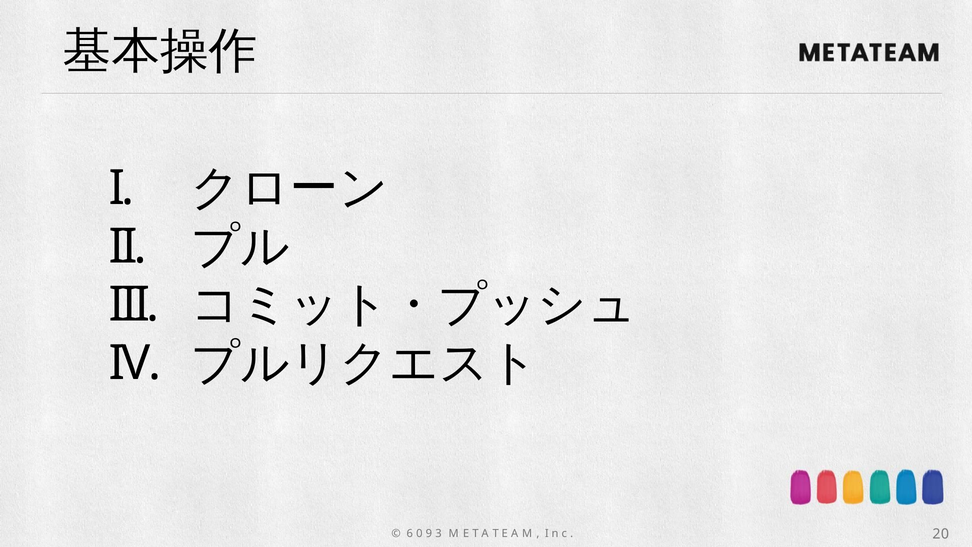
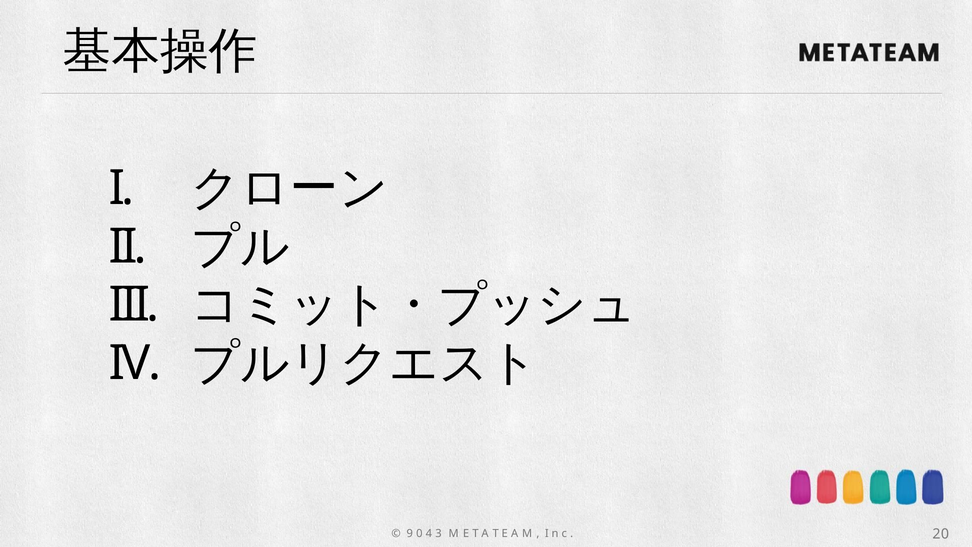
6: 6 -> 9
9: 9 -> 4
